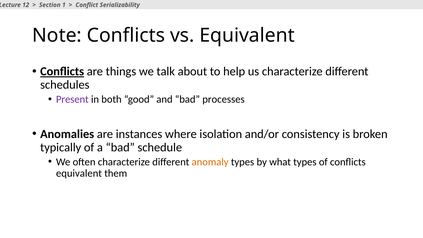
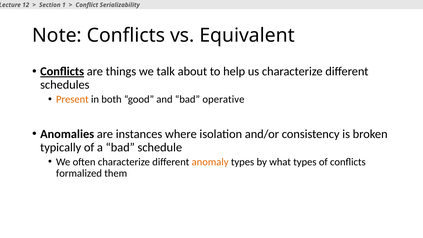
Present colour: purple -> orange
processes: processes -> operative
equivalent at (79, 173): equivalent -> formalized
